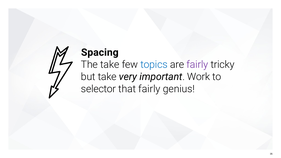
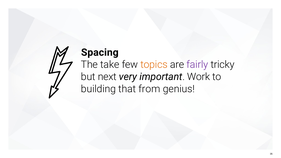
topics colour: blue -> orange
but take: take -> next
selector: selector -> building
that fairly: fairly -> from
